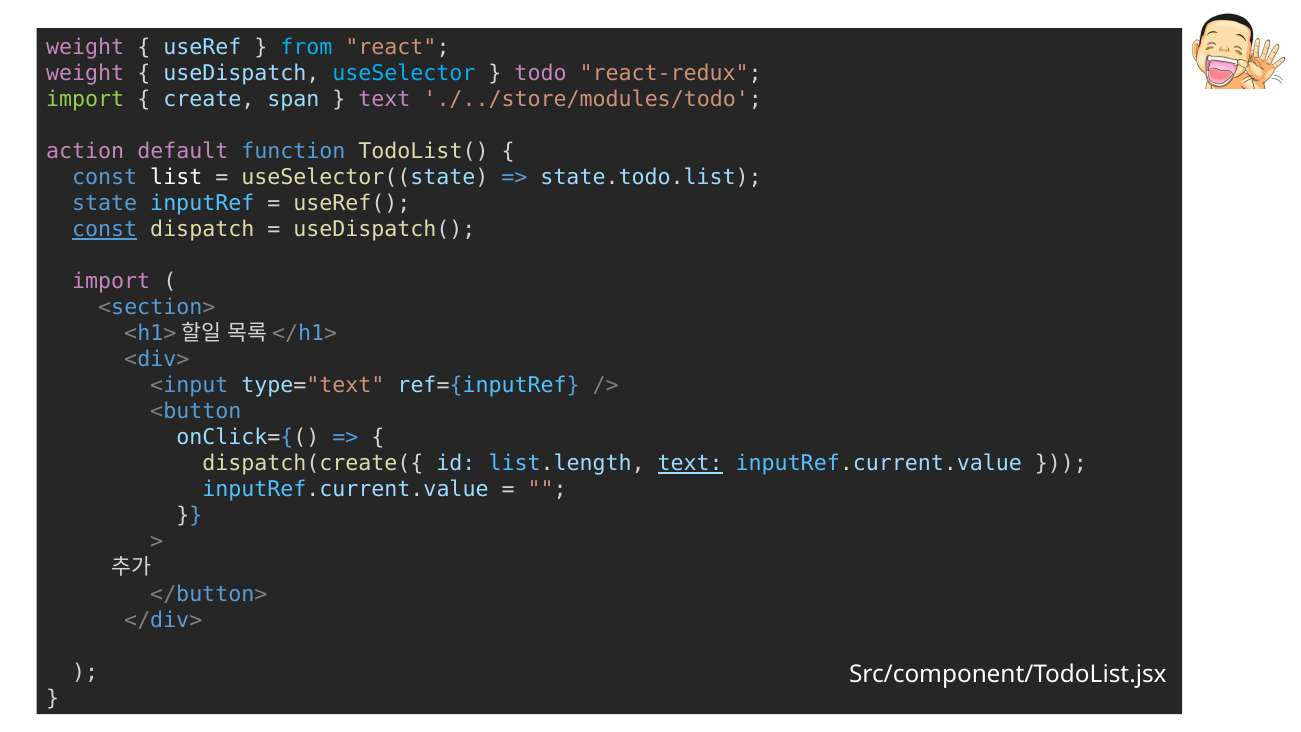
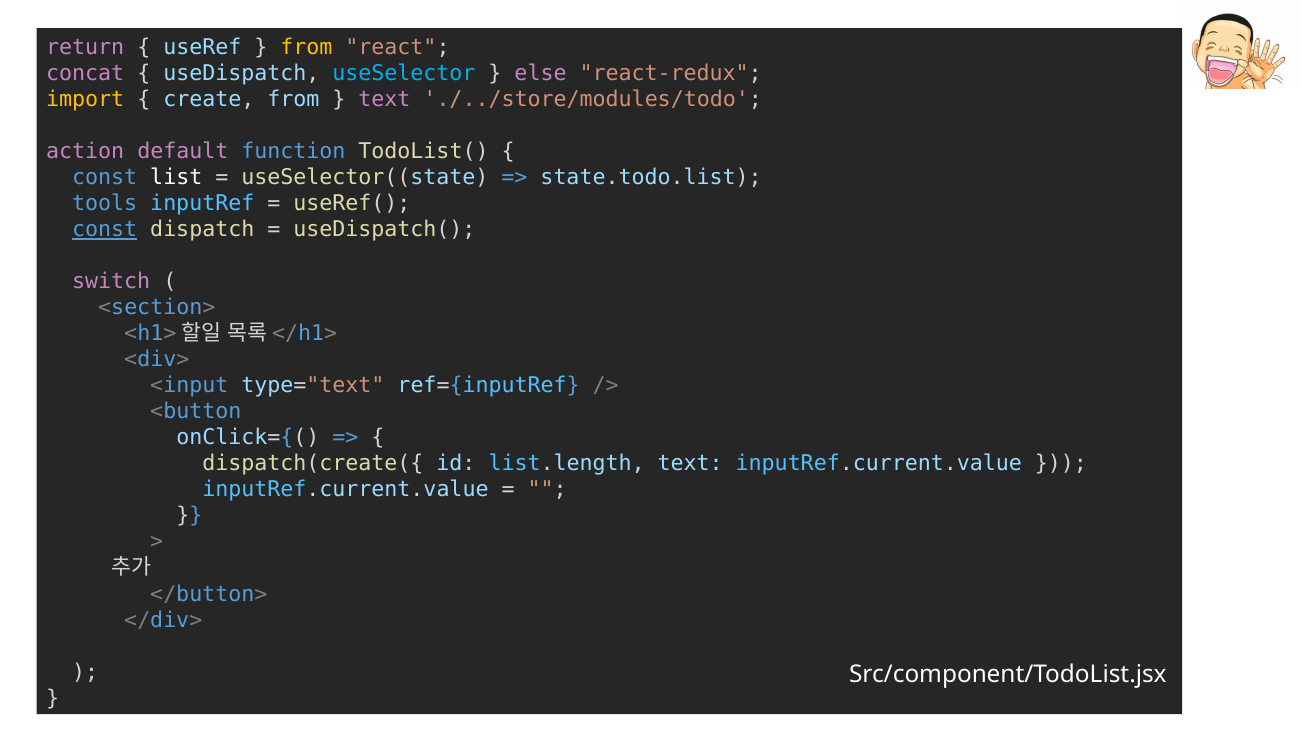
weight at (85, 48): weight -> return
from at (306, 48) colour: light blue -> yellow
weight at (85, 74): weight -> concat
todo: todo -> else
import at (85, 100) colour: light green -> yellow
create span: span -> from
state: state -> tools
import at (111, 282): import -> switch
text at (690, 464) underline: present -> none
